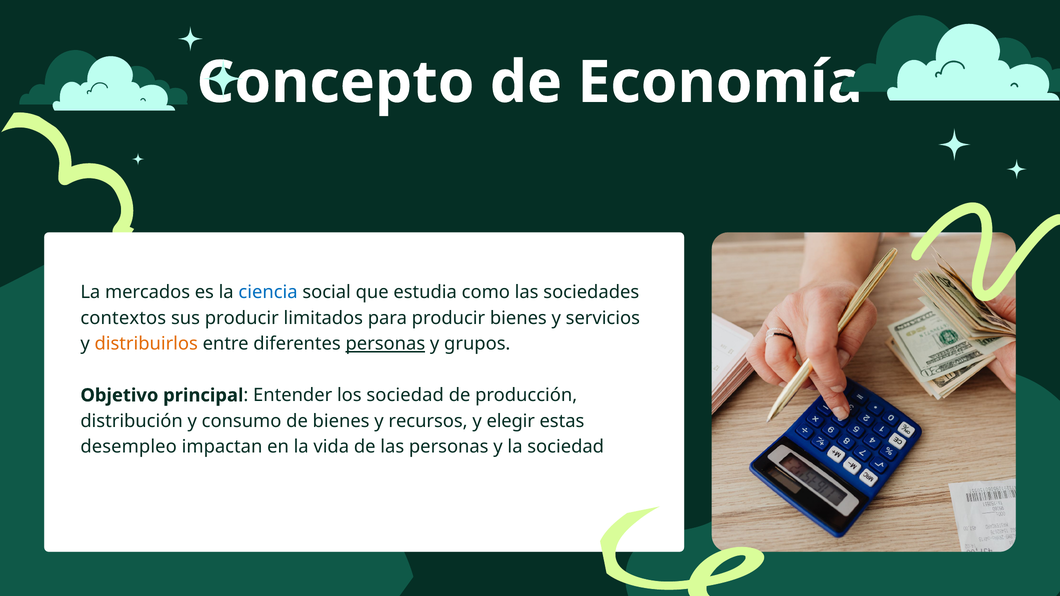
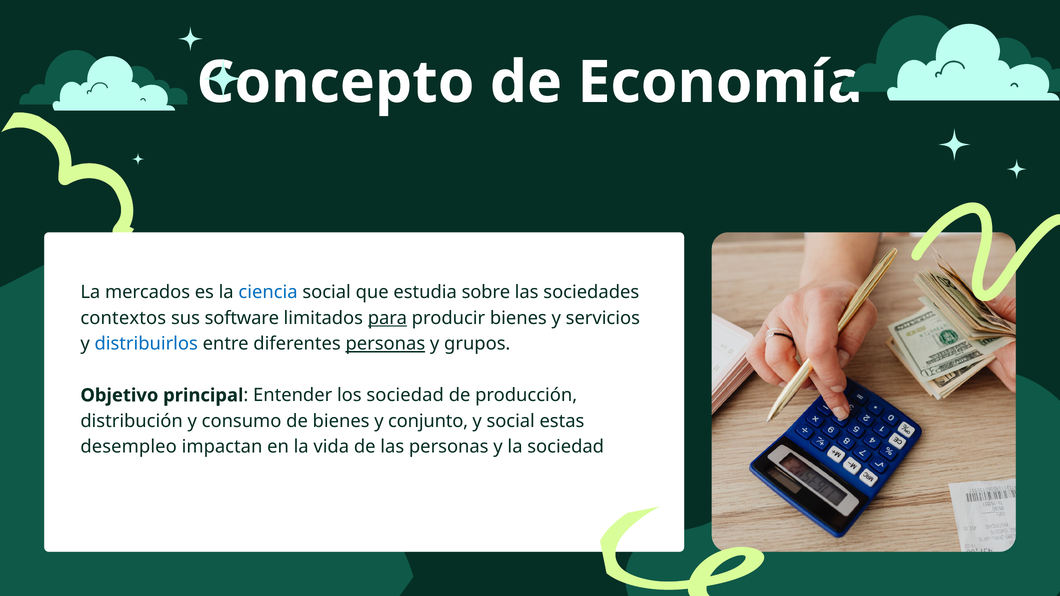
como: como -> sobre
sus producir: producir -> software
para underline: none -> present
distribuirlos colour: orange -> blue
recursos: recursos -> conjunto
y elegir: elegir -> social
